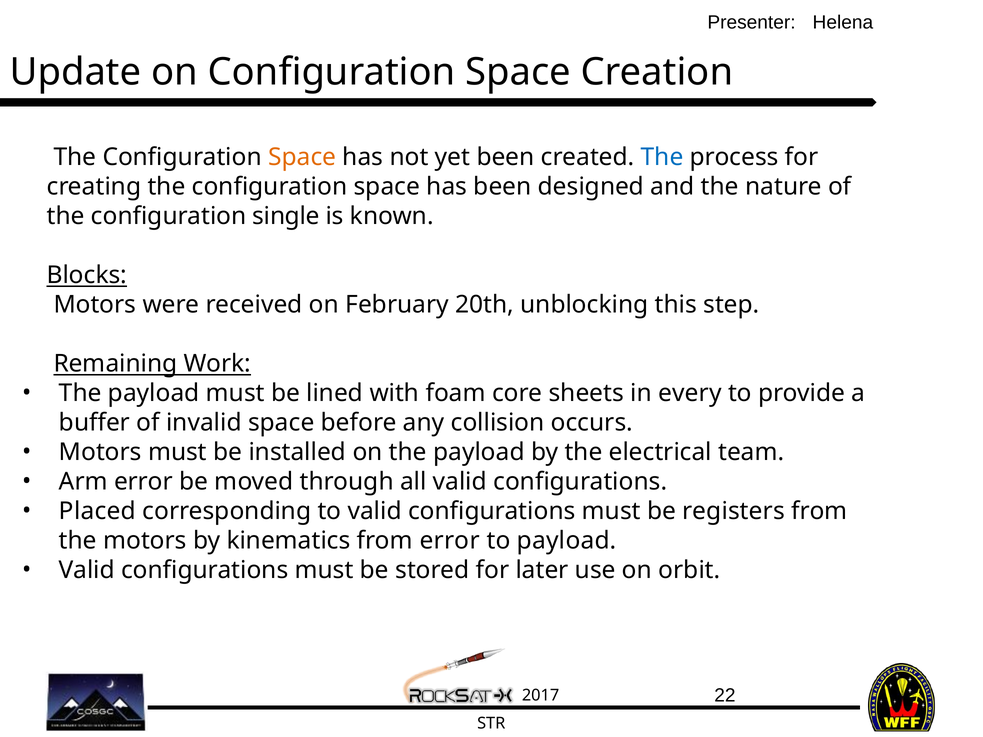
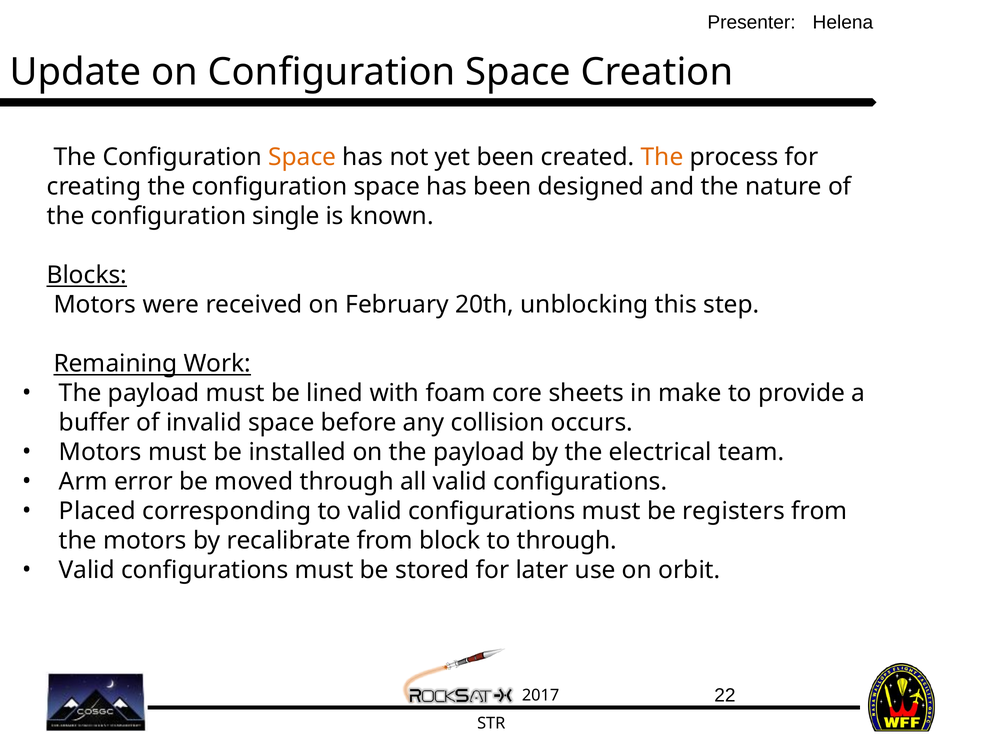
The at (662, 157) colour: blue -> orange
every: every -> make
kinematics: kinematics -> recalibrate
from error: error -> block
to payload: payload -> through
